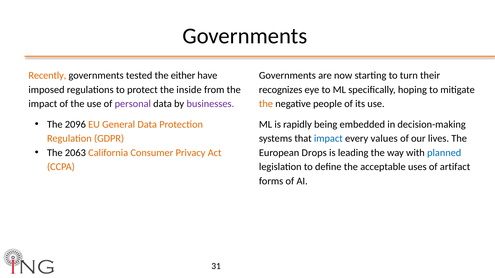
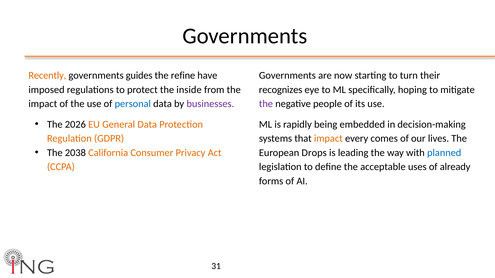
tested: tested -> guides
either: either -> refine
personal colour: purple -> blue
the at (266, 104) colour: orange -> purple
2096: 2096 -> 2026
impact at (328, 139) colour: blue -> orange
values: values -> comes
2063: 2063 -> 2038
artifact: artifact -> already
